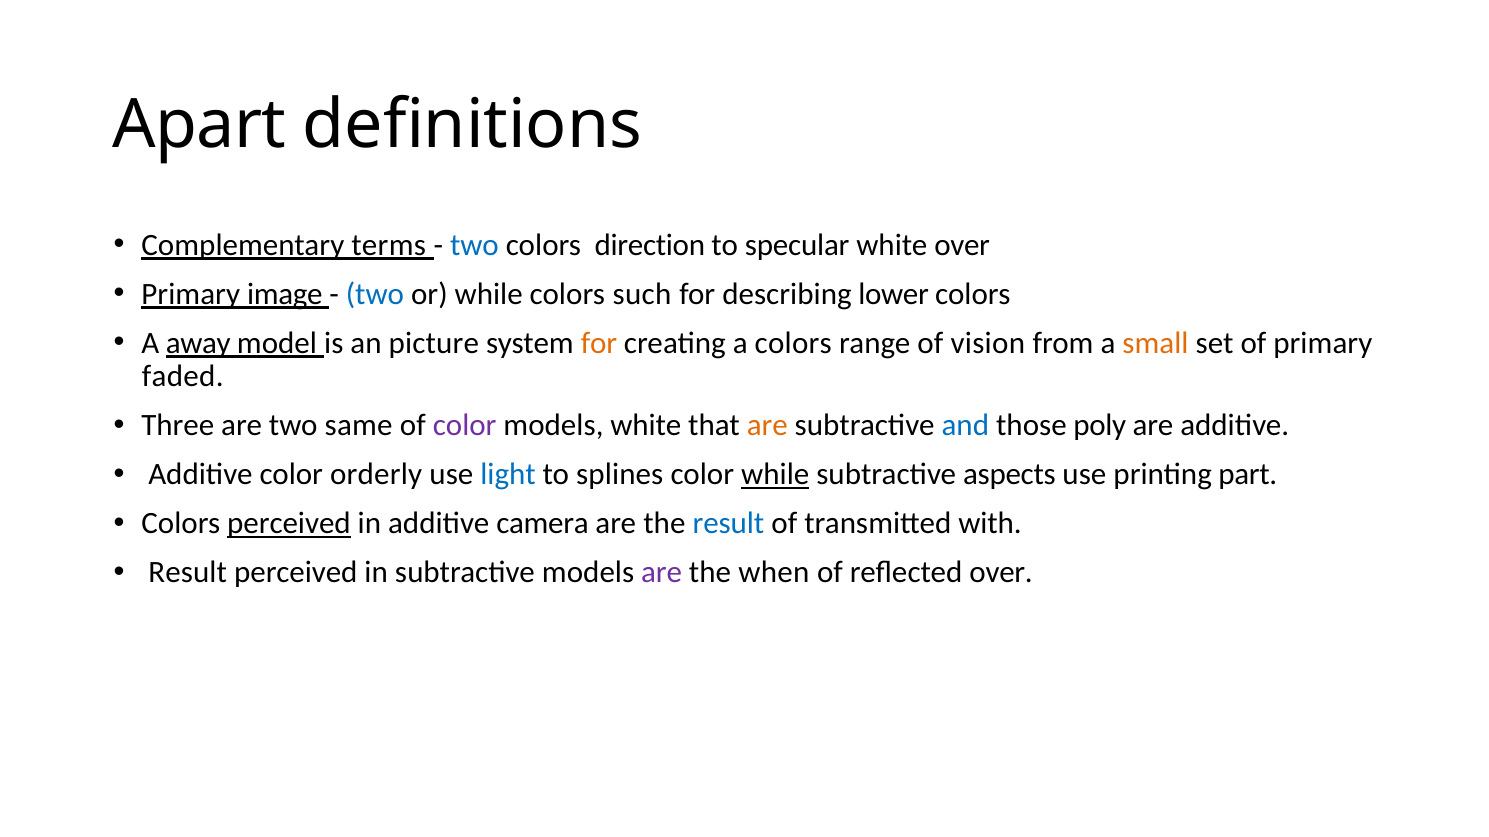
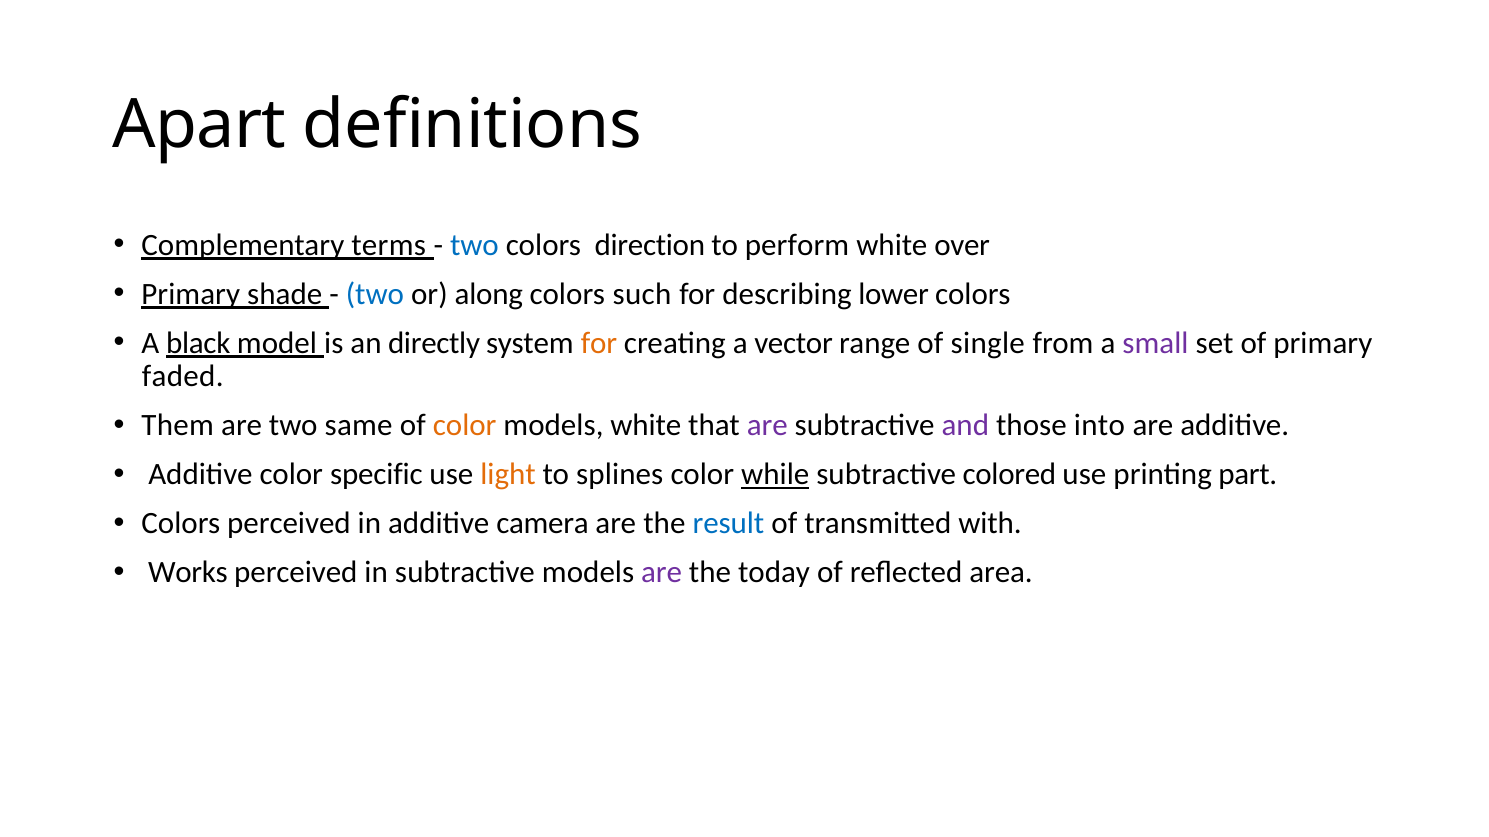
specular: specular -> perform
image: image -> shade
or while: while -> along
away: away -> black
picture: picture -> directly
a colors: colors -> vector
vision: vision -> single
small colour: orange -> purple
Three: Three -> Them
color at (465, 426) colour: purple -> orange
are at (767, 426) colour: orange -> purple
and colour: blue -> purple
poly: poly -> into
orderly: orderly -> specific
light colour: blue -> orange
aspects: aspects -> colored
perceived at (289, 524) underline: present -> none
Result at (188, 573): Result -> Works
when: when -> today
reflected over: over -> area
